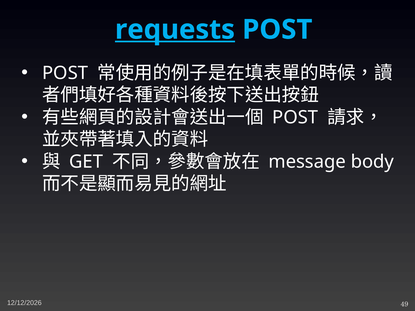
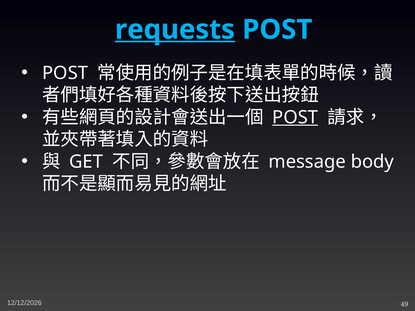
POST at (295, 117) underline: none -> present
